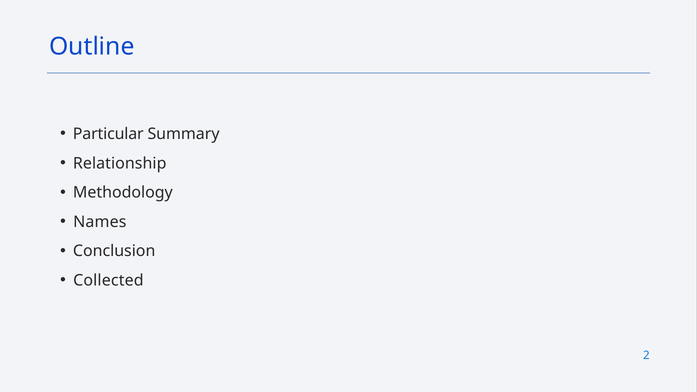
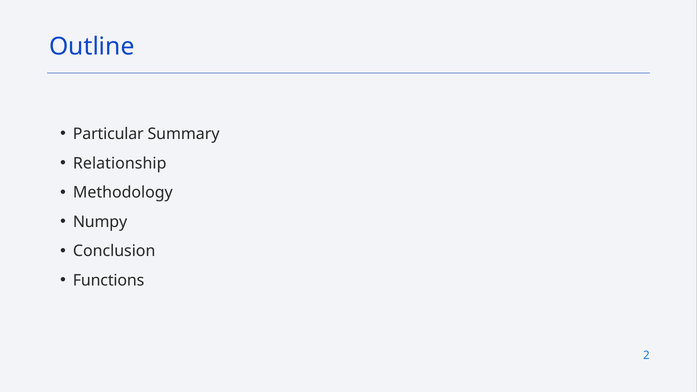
Names: Names -> Numpy
Collected: Collected -> Functions
